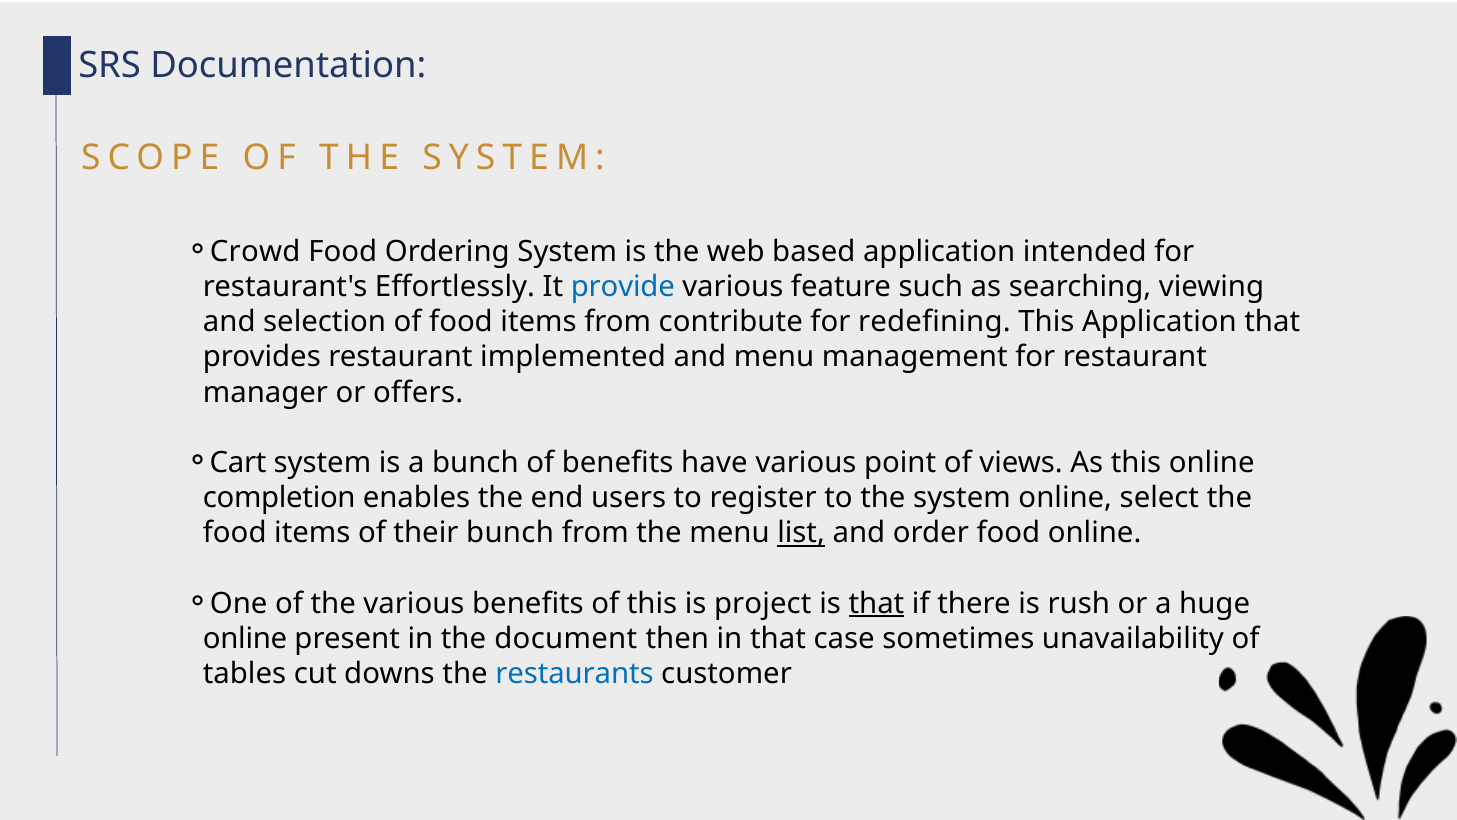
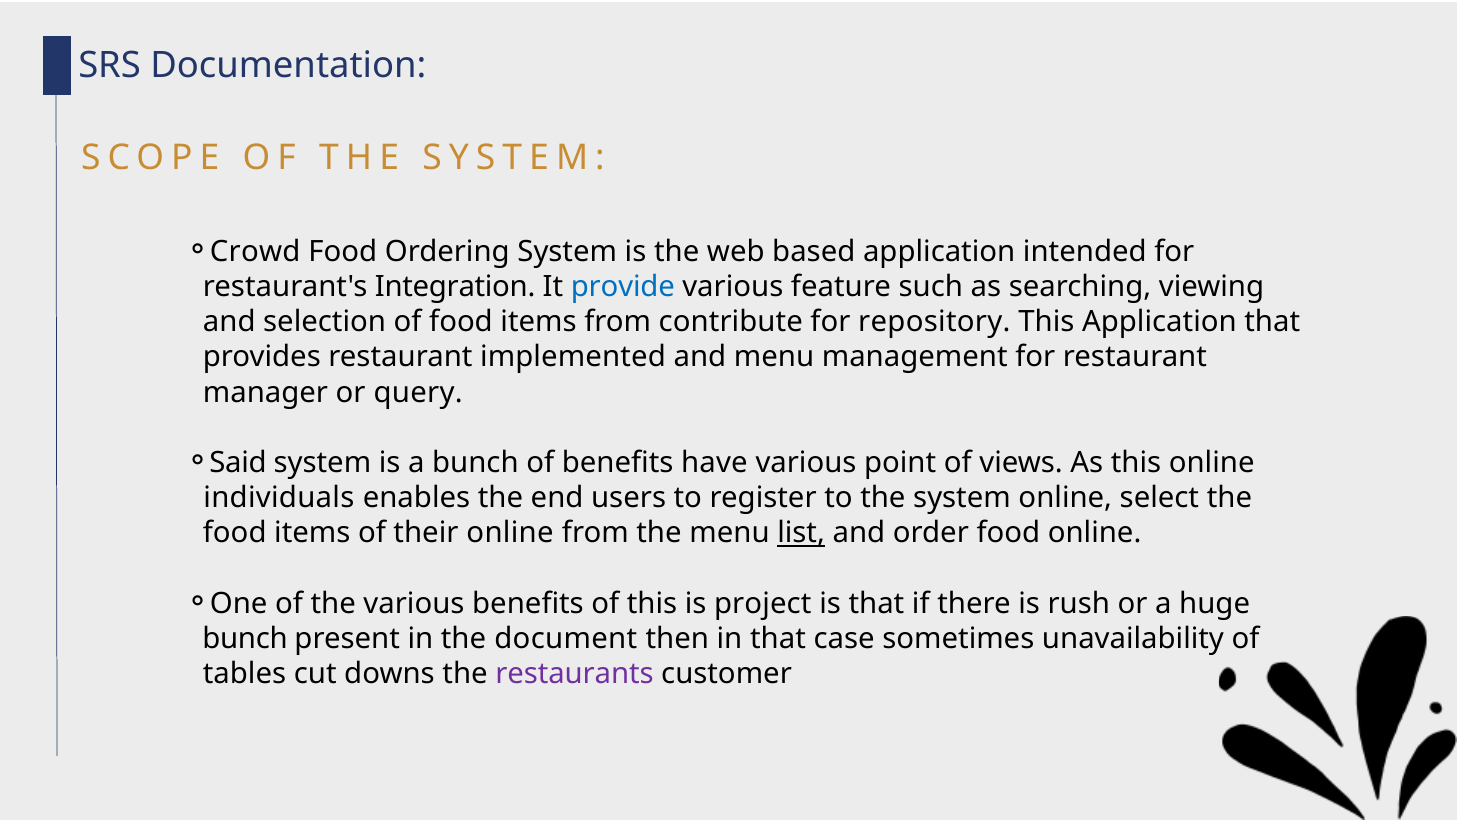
Effortlessly: Effortlessly -> Integration
redefining: redefining -> repository
offers: offers -> query
Cart: Cart -> Said
completion: completion -> individuals
their bunch: bunch -> online
that at (876, 603) underline: present -> none
online at (245, 639): online -> bunch
restaurants colour: blue -> purple
